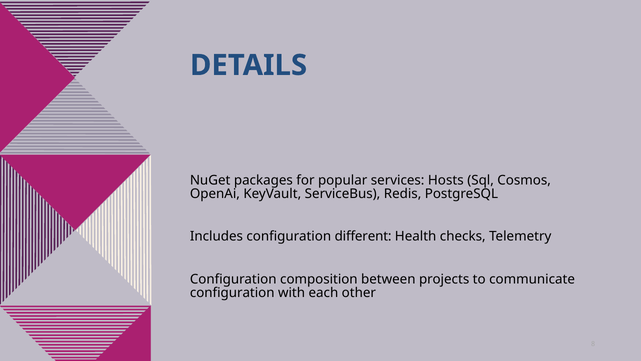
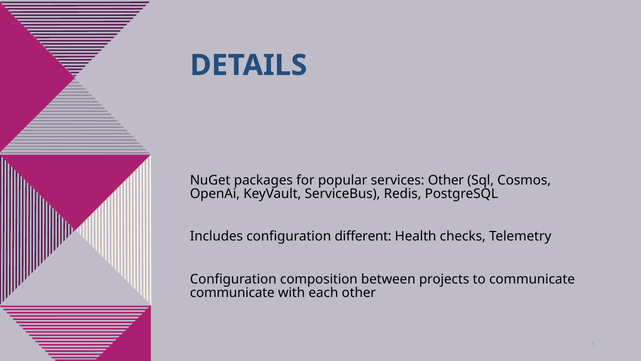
services Hosts: Hosts -> Other
configuration at (232, 292): configuration -> communicate
